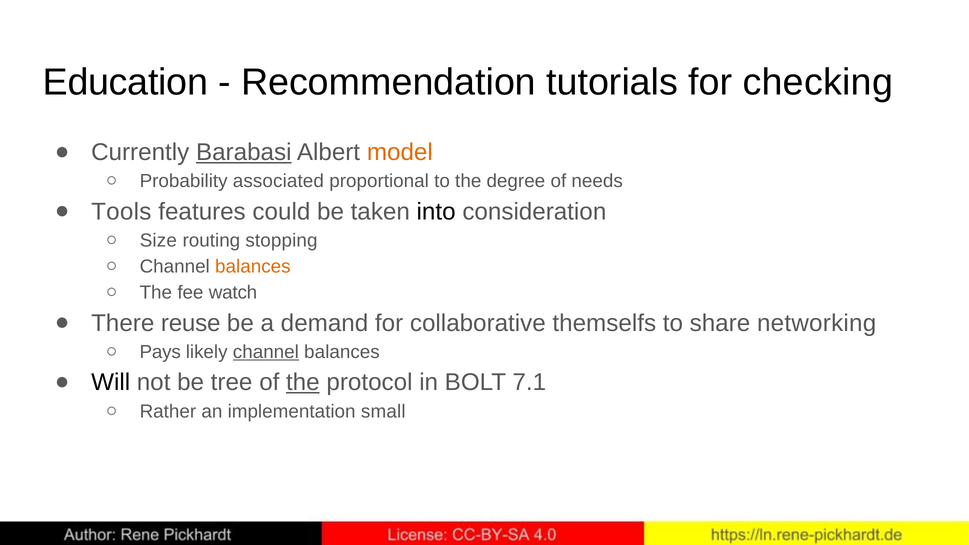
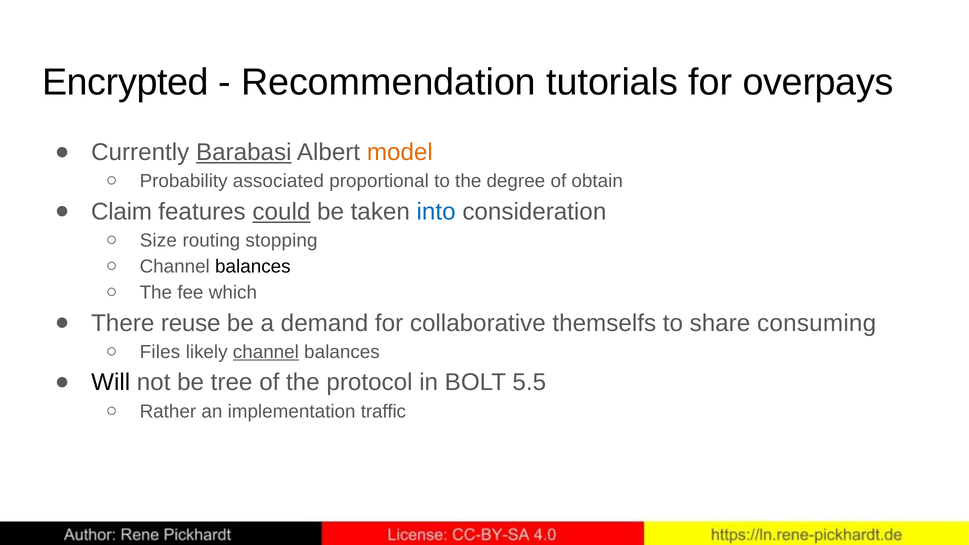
Education: Education -> Encrypted
checking: checking -> overpays
needs: needs -> obtain
Tools: Tools -> Claim
could underline: none -> present
into colour: black -> blue
balances at (253, 267) colour: orange -> black
watch: watch -> which
networking: networking -> consuming
Pays: Pays -> Files
the at (303, 383) underline: present -> none
7.1: 7.1 -> 5.5
small: small -> traffic
